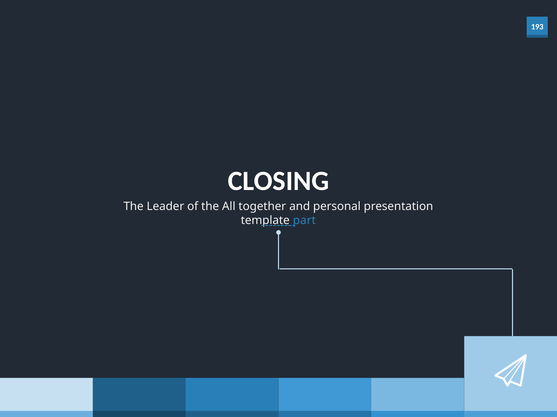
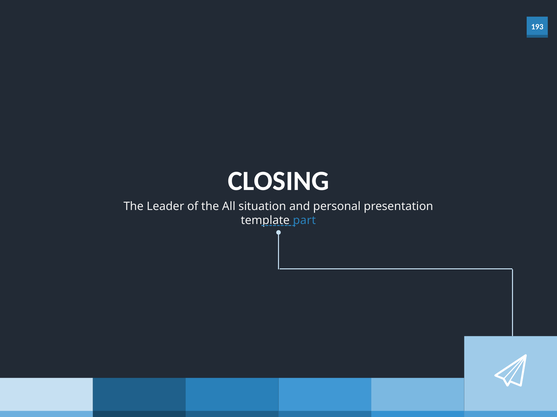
together: together -> situation
